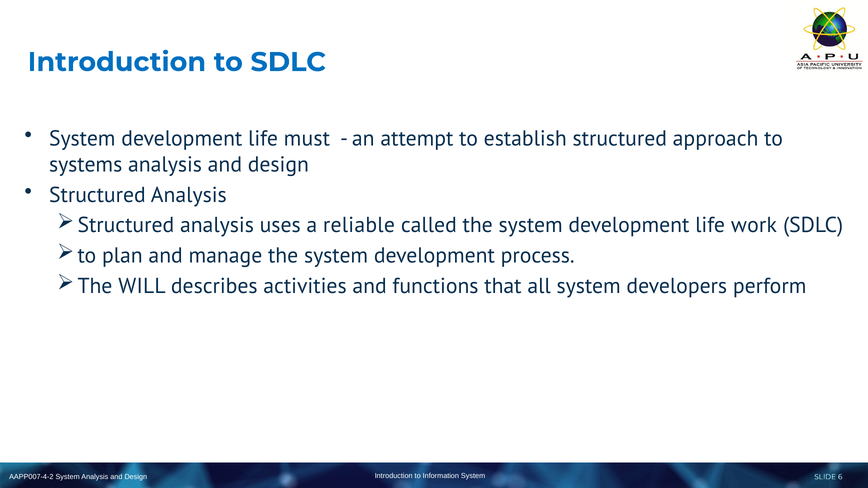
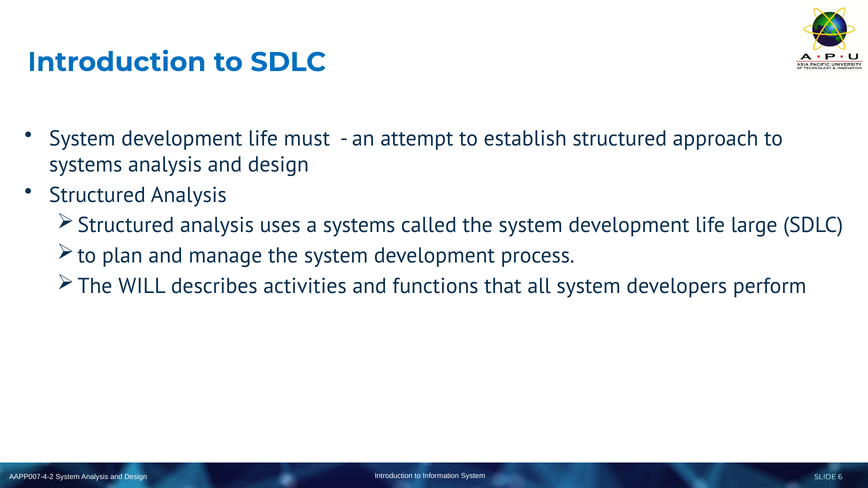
a reliable: reliable -> systems
work: work -> large
